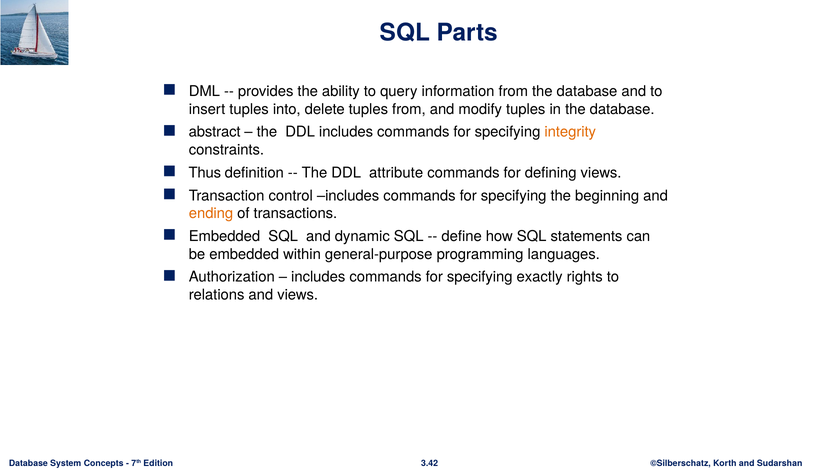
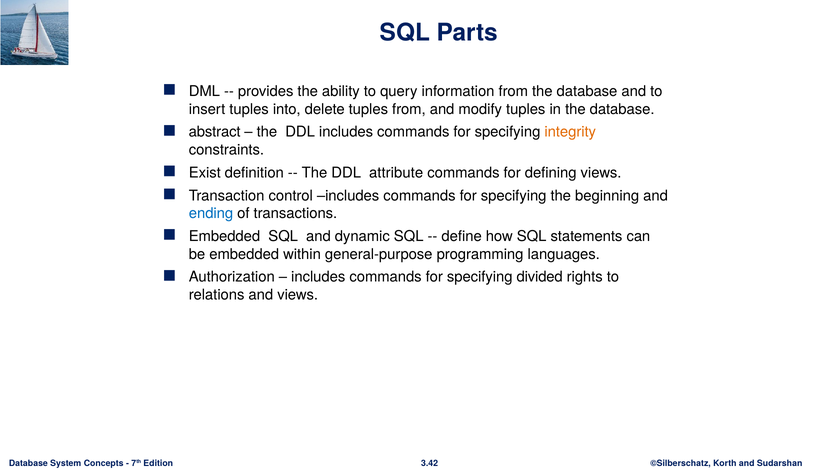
Thus: Thus -> Exist
ending colour: orange -> blue
exactly: exactly -> divided
